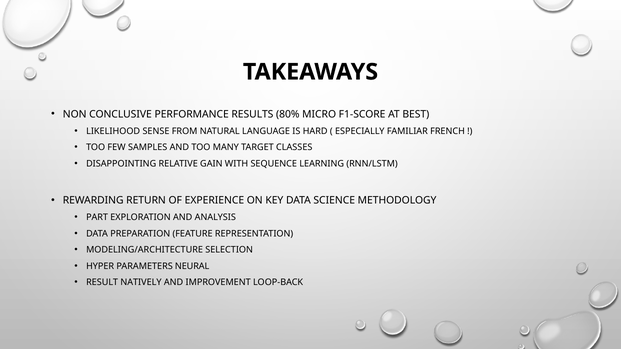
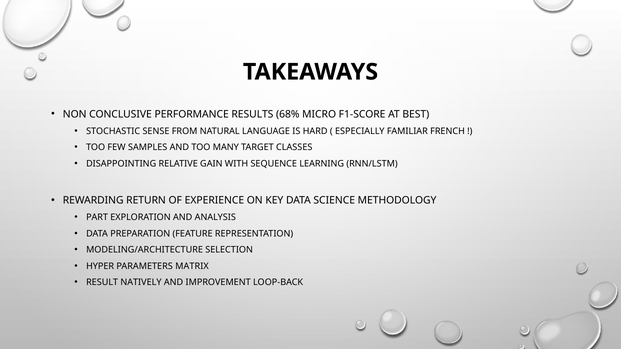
80%: 80% -> 68%
LIKELIHOOD: LIKELIHOOD -> STOCHASTIC
NEURAL: NEURAL -> MATRIX
